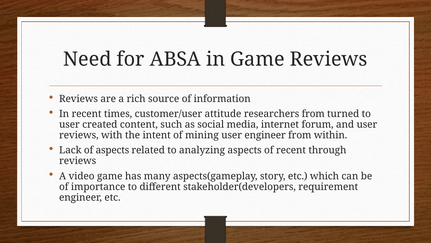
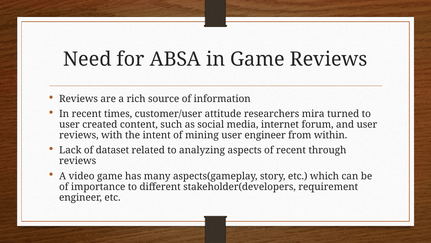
researchers from: from -> mira
of aspects: aspects -> dataset
